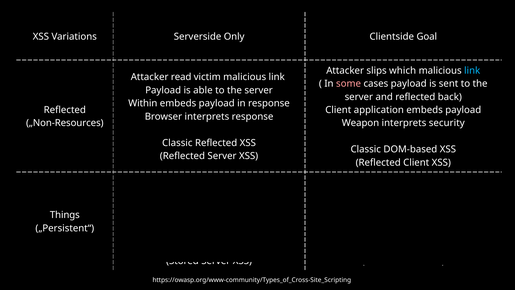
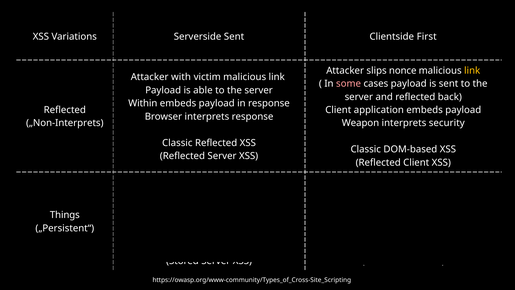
Serverside Only: Only -> Sent
Goal: Goal -> First
which: which -> nonce
link at (472, 70) colour: light blue -> yellow
read: read -> with
„Non-Resources: „Non-Resources -> „Non-Interprets
